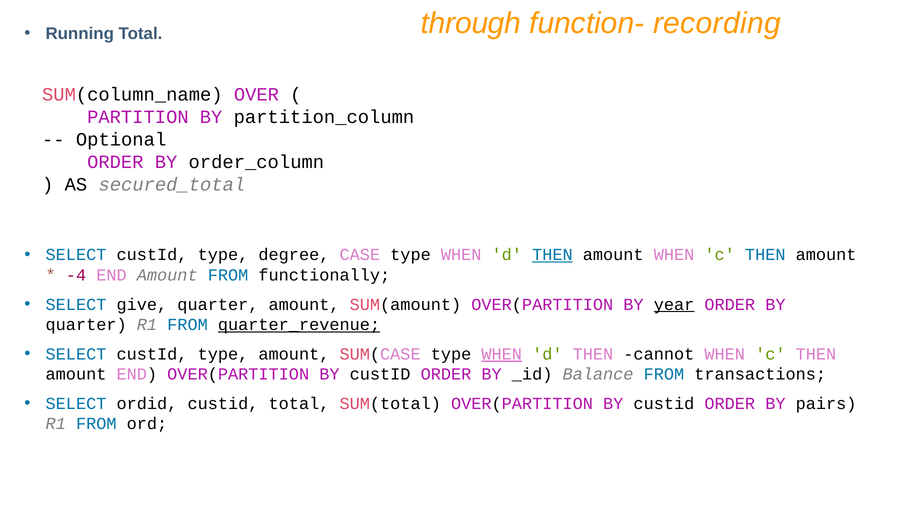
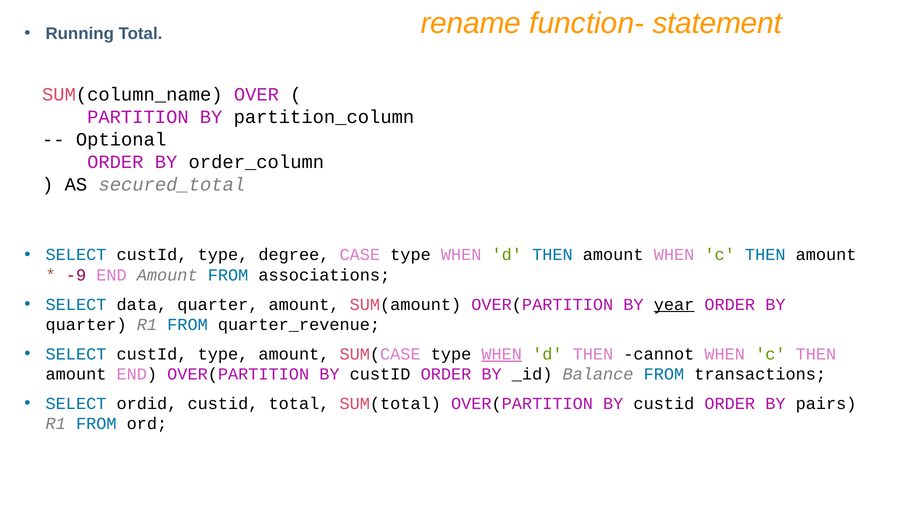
through: through -> rename
recording: recording -> statement
THEN at (552, 255) underline: present -> none
-4: -4 -> -9
functionally: functionally -> associations
give: give -> data
quarter_revenue underline: present -> none
